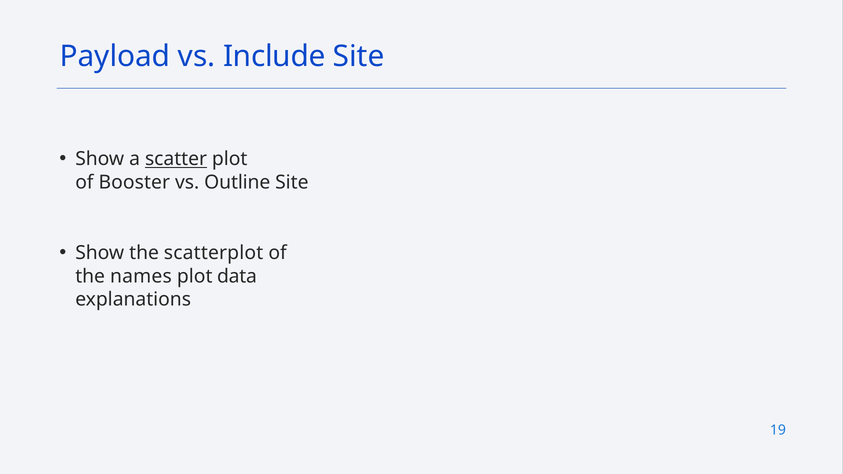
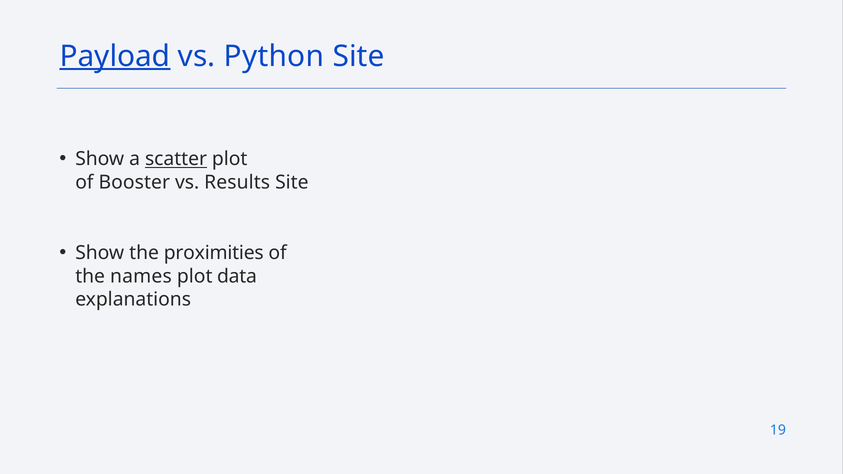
Payload underline: none -> present
Include: Include -> Python
Outline: Outline -> Results
scatterplot: scatterplot -> proximities
